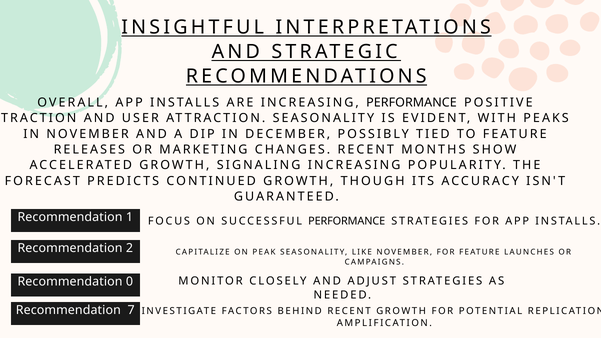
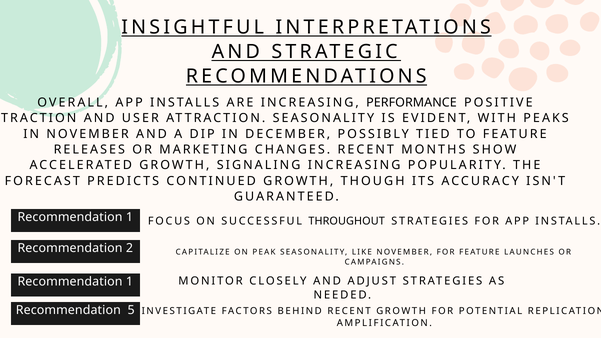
SUCCESSFUL PERFORMANCE: PERFORMANCE -> THROUGHOUT
0 at (130, 282): 0 -> 1
7: 7 -> 5
